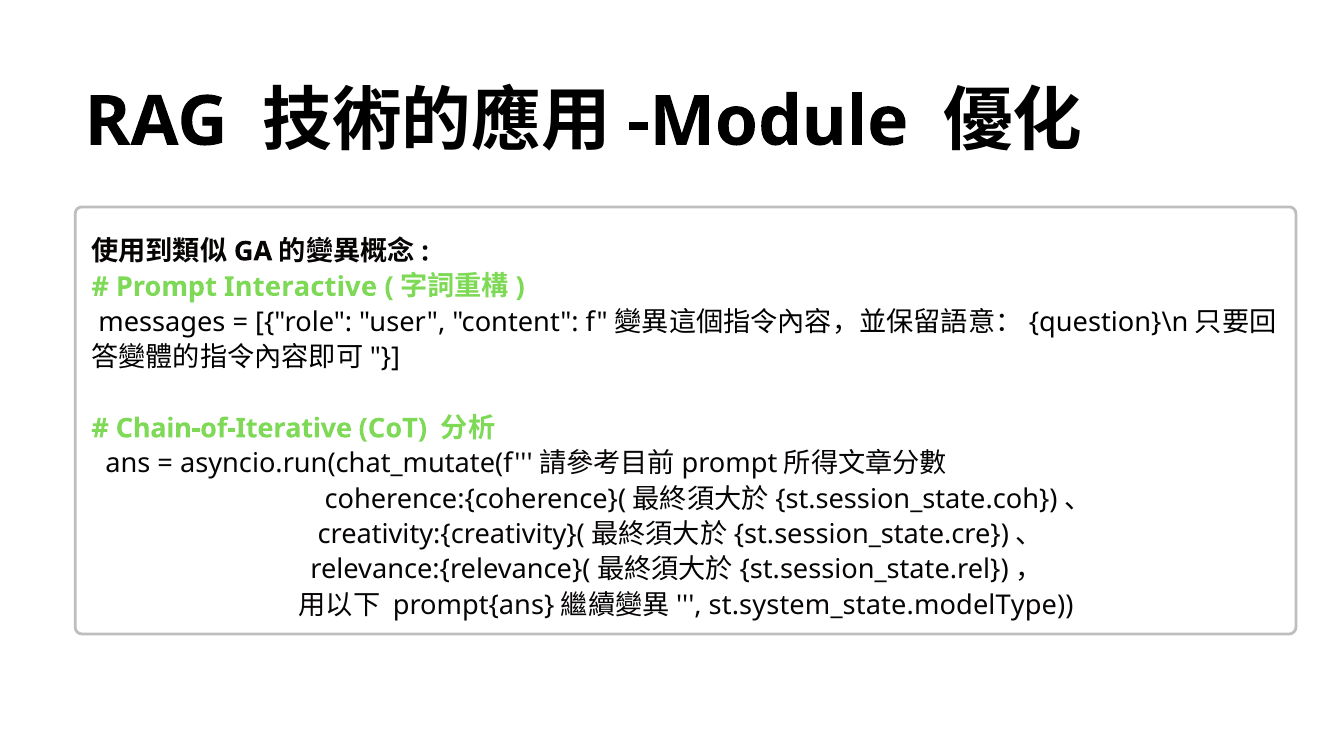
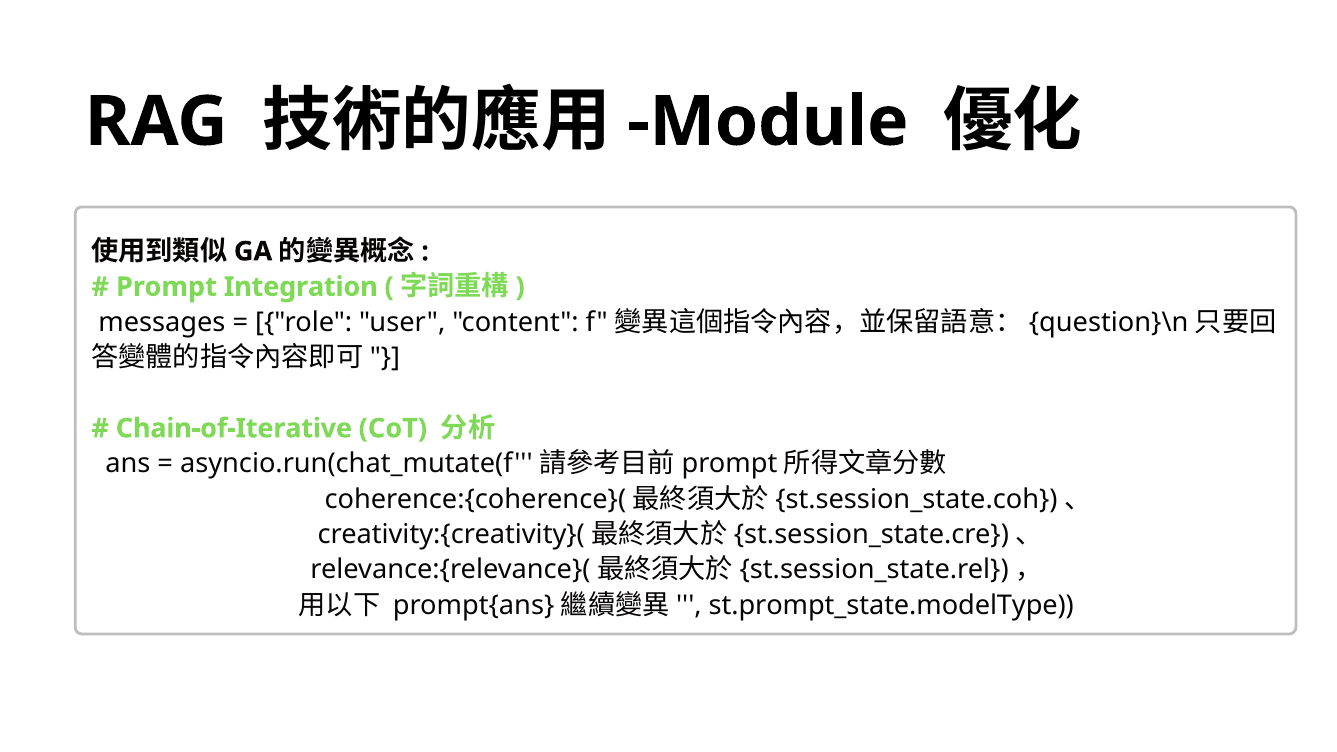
Interactive: Interactive -> Integration
st.system_state.modelType: st.system_state.modelType -> st.prompt_state.modelType
